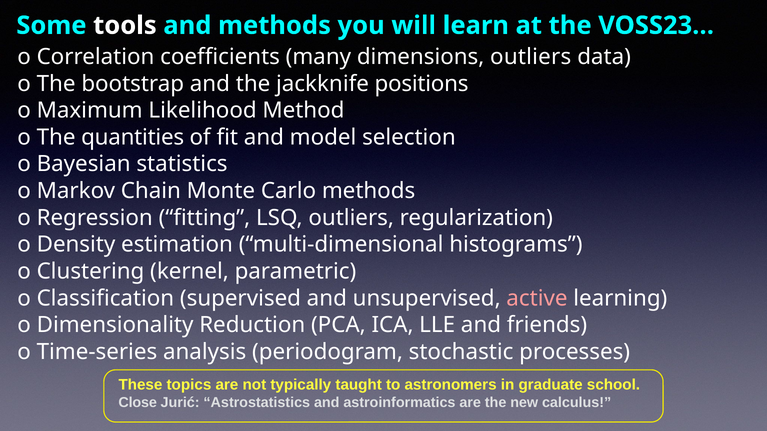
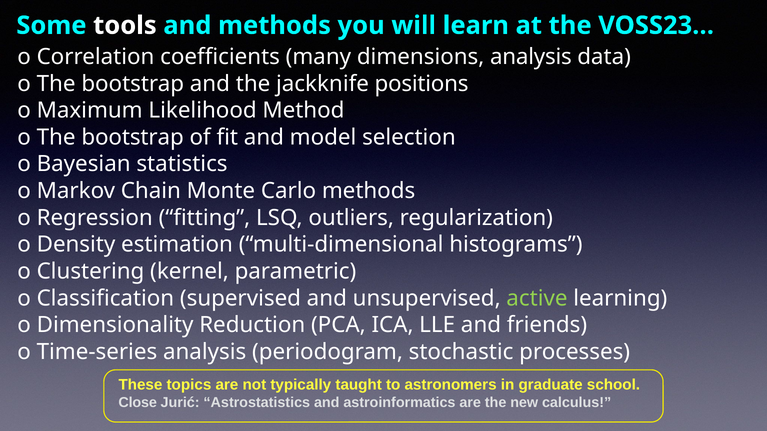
dimensions outliers: outliers -> analysis
quantities at (133, 137): quantities -> bootstrap
active colour: pink -> light green
